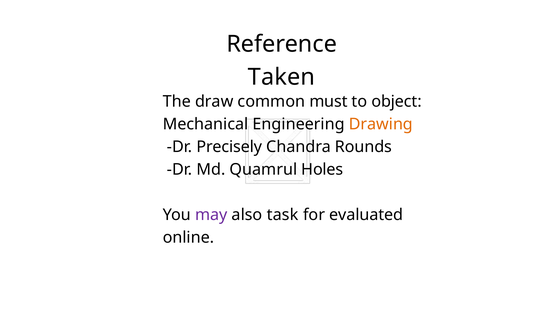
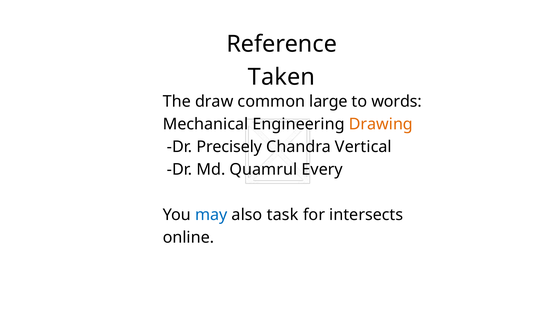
must: must -> large
object: object -> words
Rounds: Rounds -> Vertical
Holes: Holes -> Every
may colour: purple -> blue
evaluated: evaluated -> intersects
